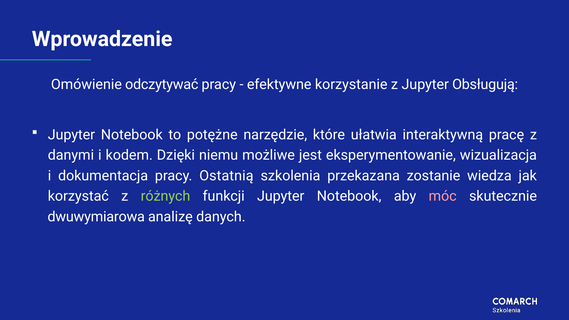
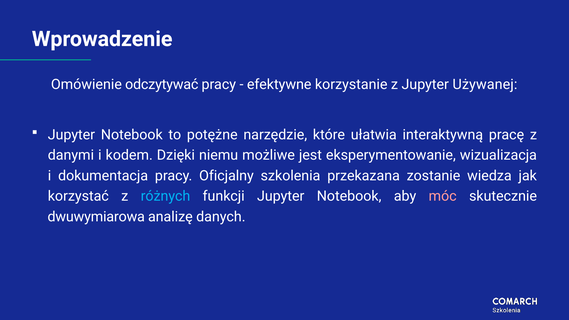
Obsługują: Obsługują -> Używanej
Ostatnią: Ostatnią -> Oficjalny
różnych colour: light green -> light blue
